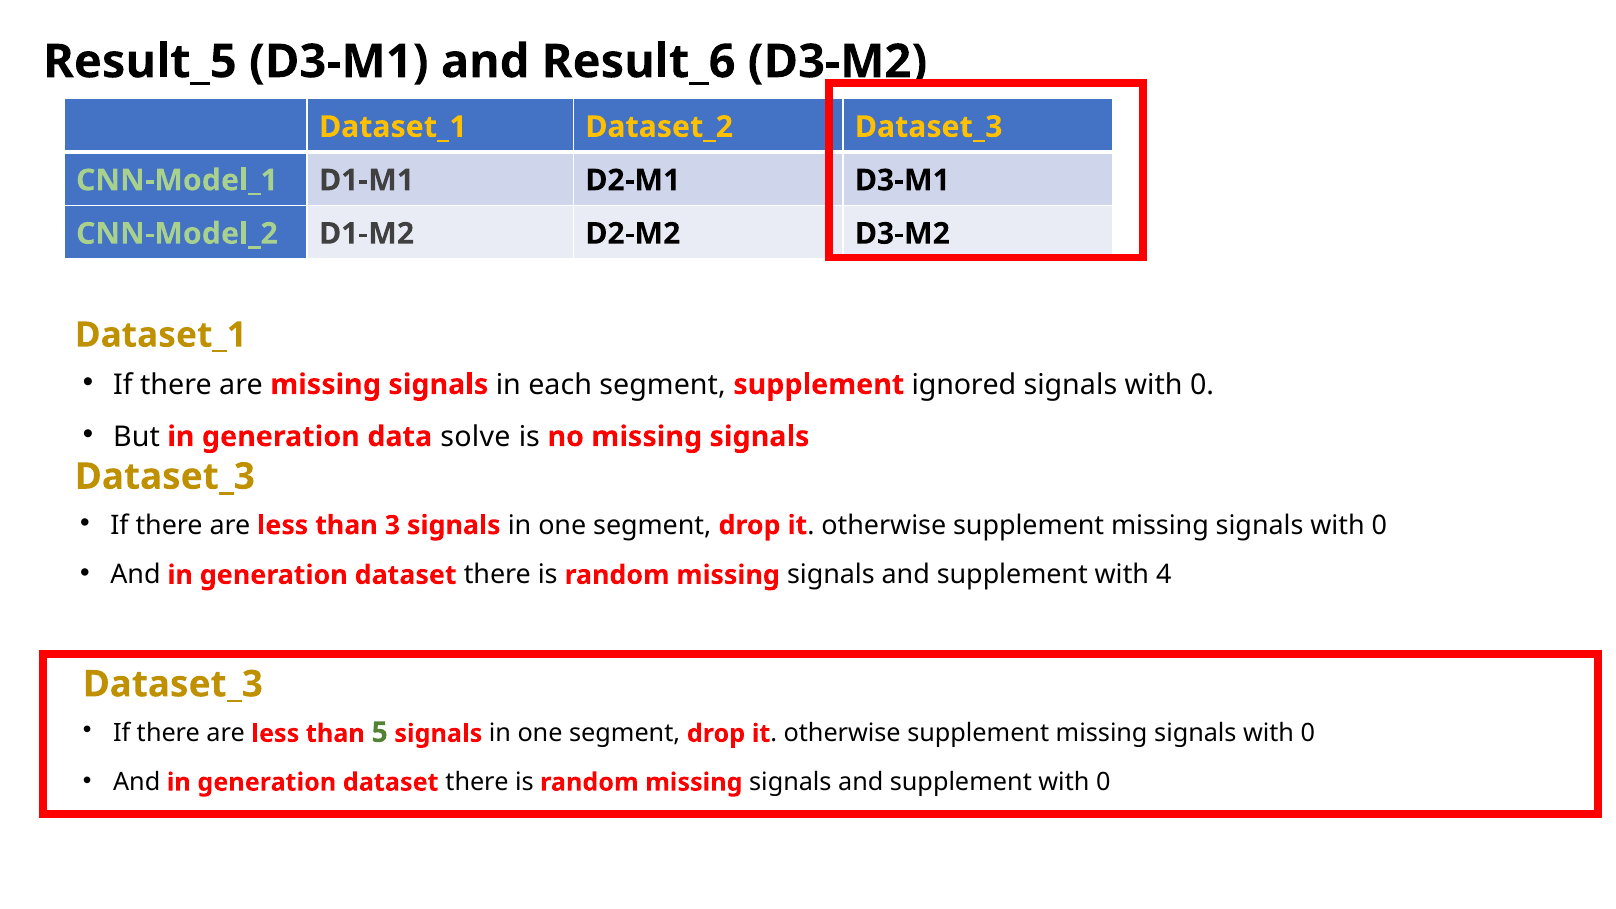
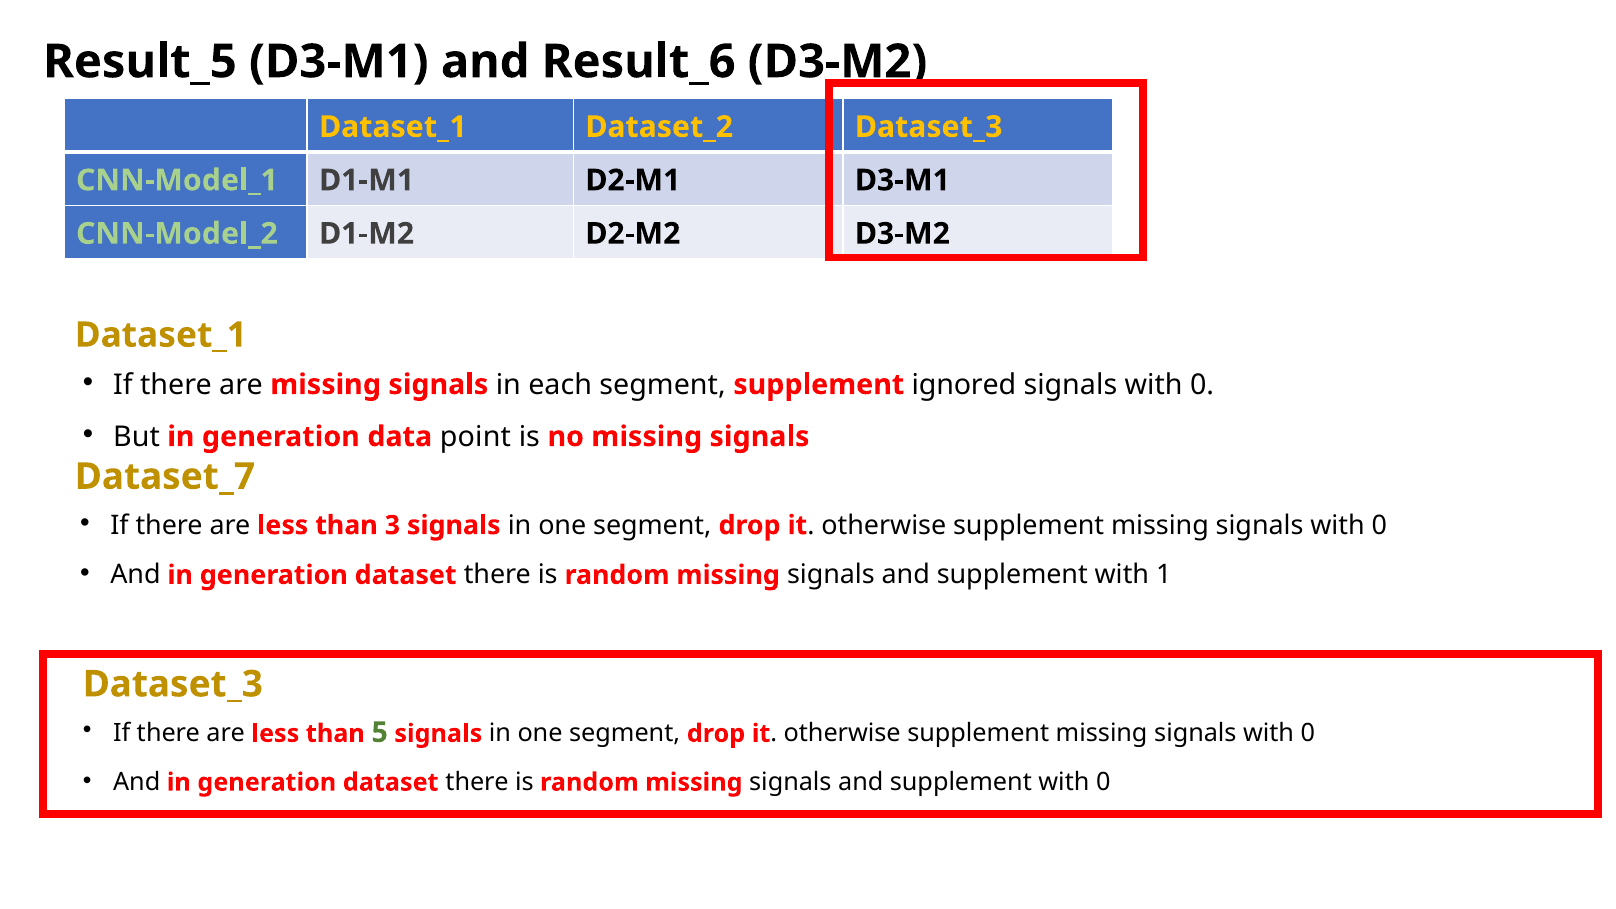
solve: solve -> point
Dataset_3 at (165, 477): Dataset_3 -> Dataset_7
4: 4 -> 1
